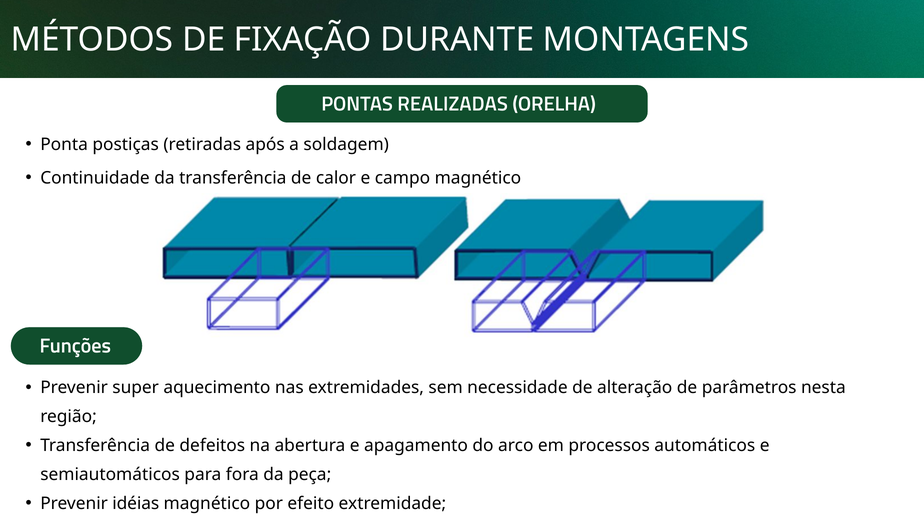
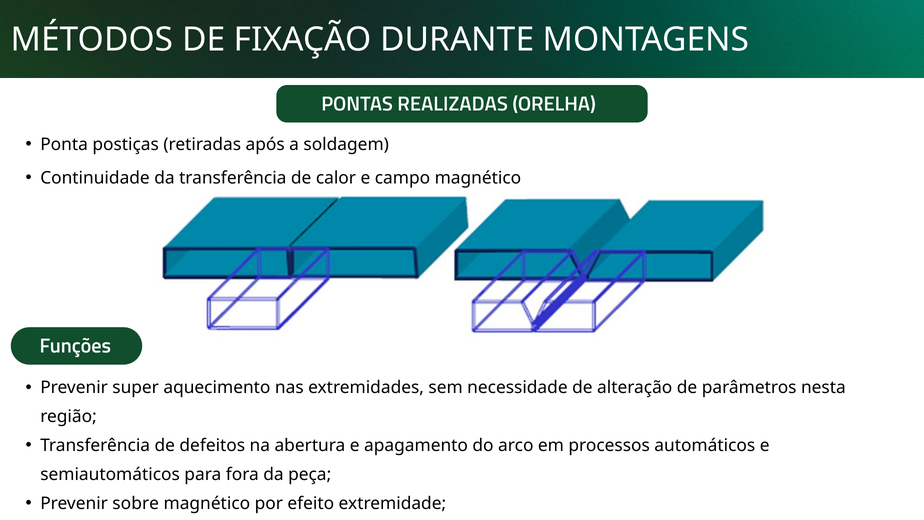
idéias: idéias -> sobre
